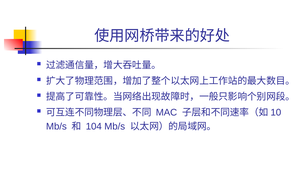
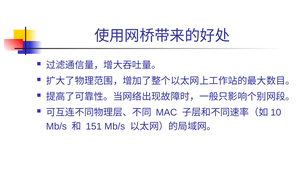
104: 104 -> 151
